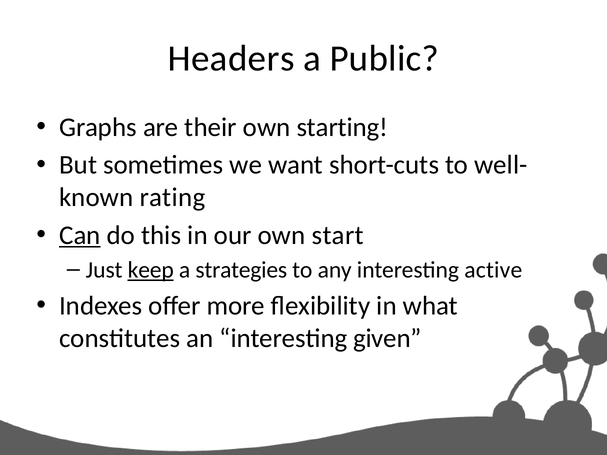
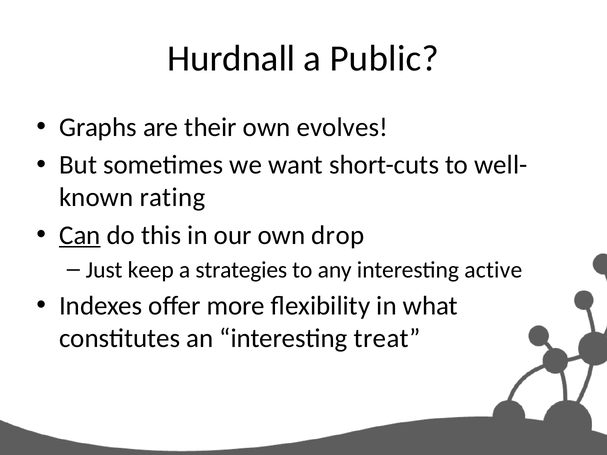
Headers: Headers -> Hurdnall
starting: starting -> evolves
start: start -> drop
keep underline: present -> none
given: given -> treat
